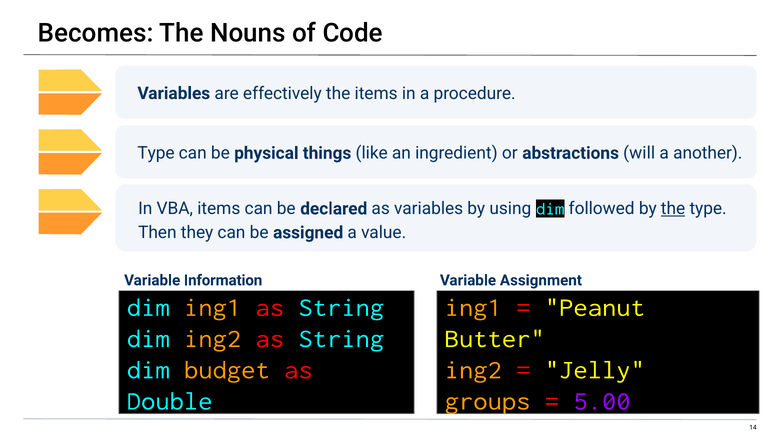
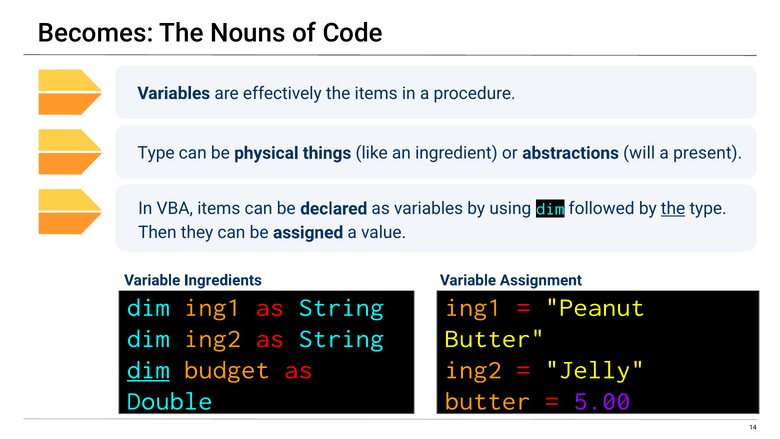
another: another -> present
Information: Information -> Ingredients
dim at (148, 369) underline: none -> present
groups at (488, 401): groups -> butter
